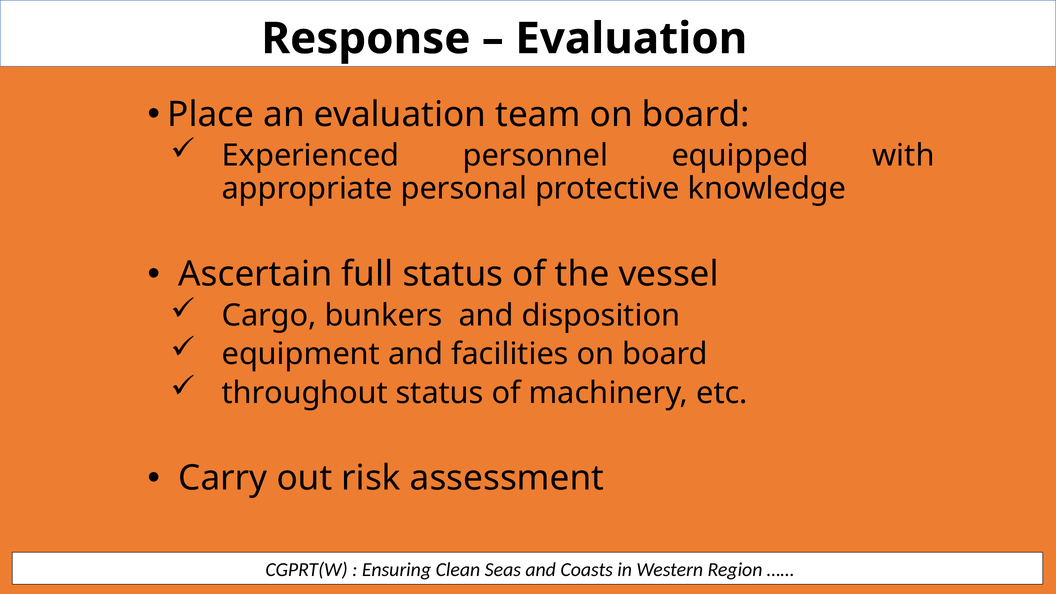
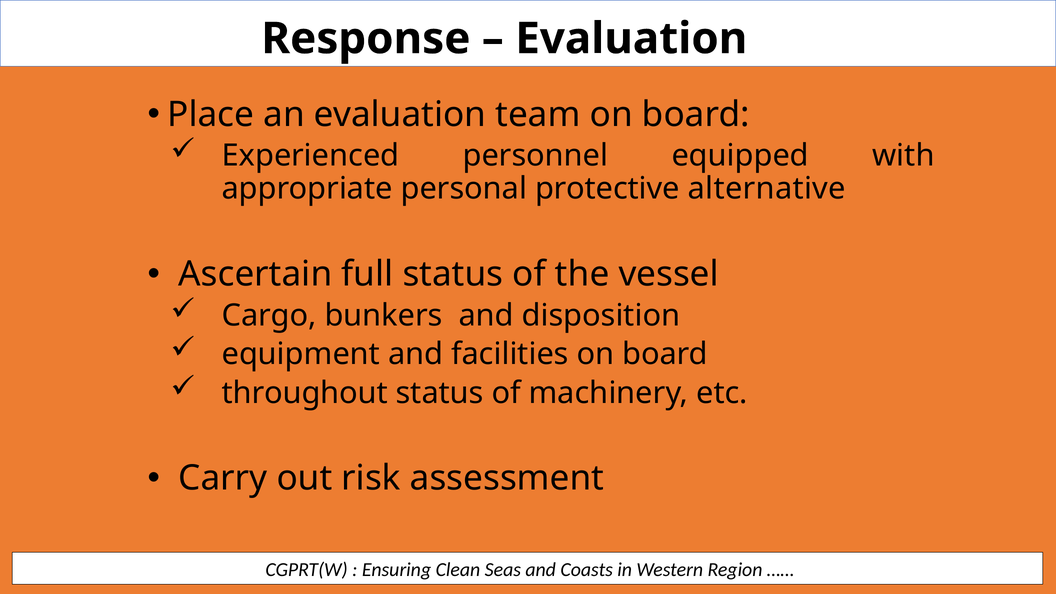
knowledge: knowledge -> alternative
